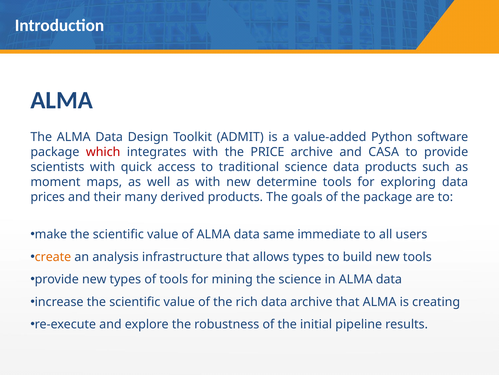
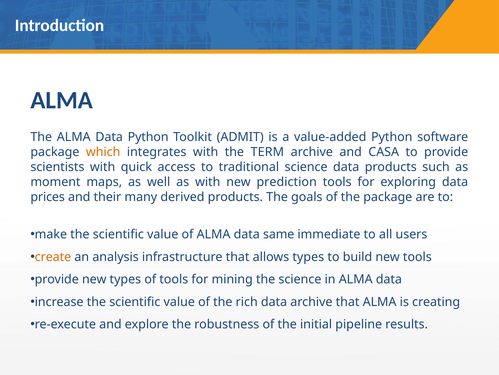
Data Design: Design -> Python
which colour: red -> orange
PRICE: PRICE -> TERM
determine: determine -> prediction
